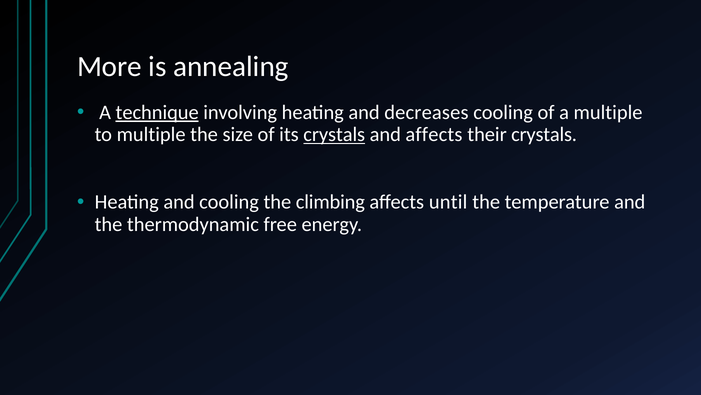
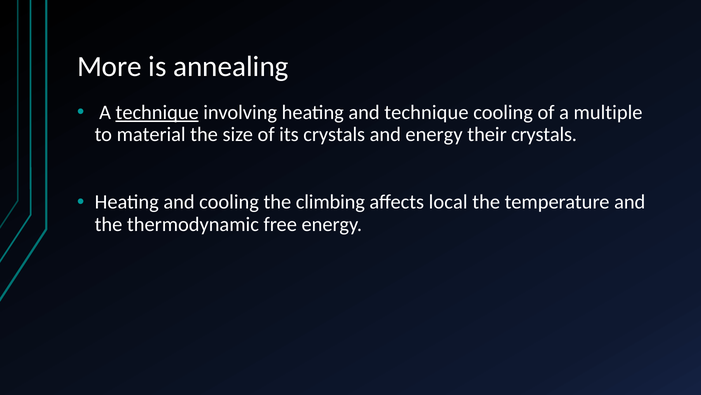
and decreases: decreases -> technique
to multiple: multiple -> material
crystals at (334, 134) underline: present -> none
and affects: affects -> energy
until: until -> local
